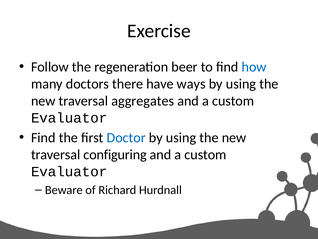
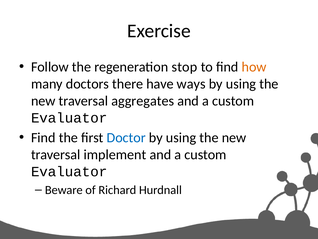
beer: beer -> stop
how colour: blue -> orange
configuring: configuring -> implement
